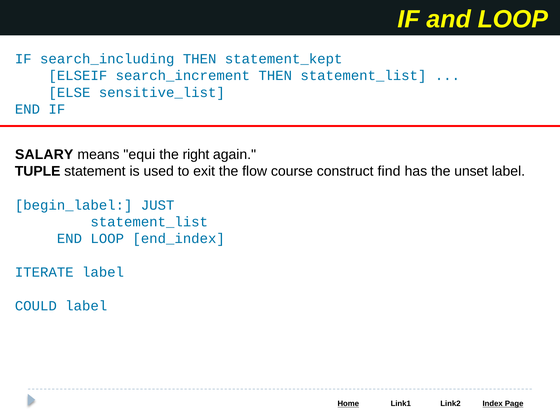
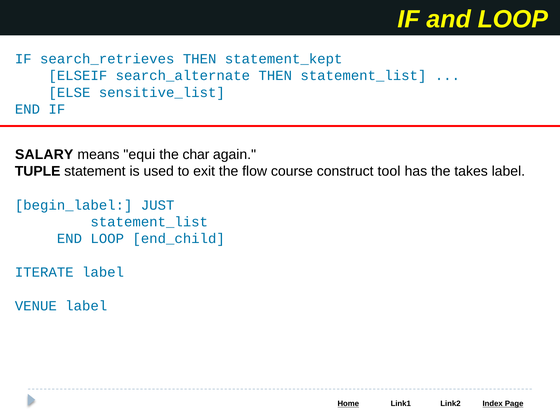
search_including: search_including -> search_retrieves
search_increment: search_increment -> search_alternate
right: right -> char
find: find -> tool
unset: unset -> takes
end_index: end_index -> end_child
COULD: COULD -> VENUE
